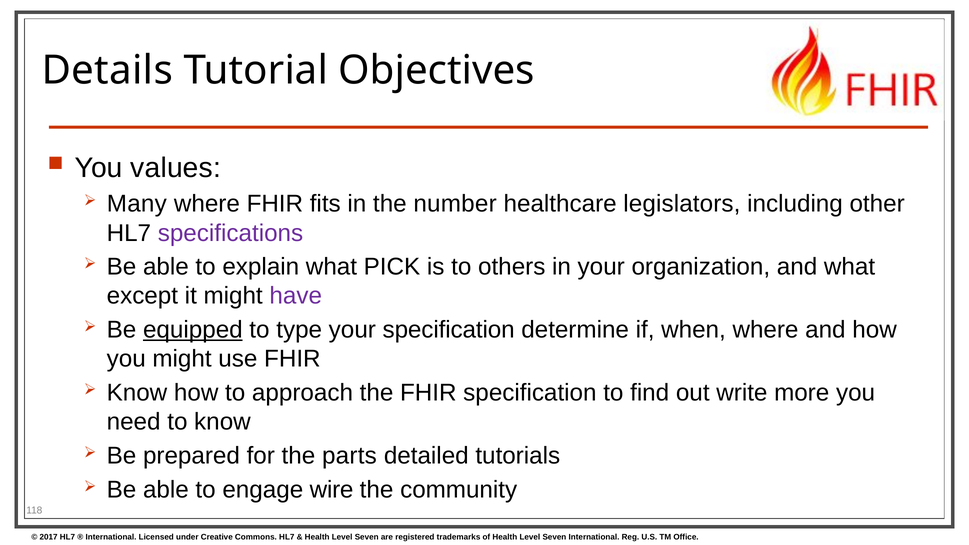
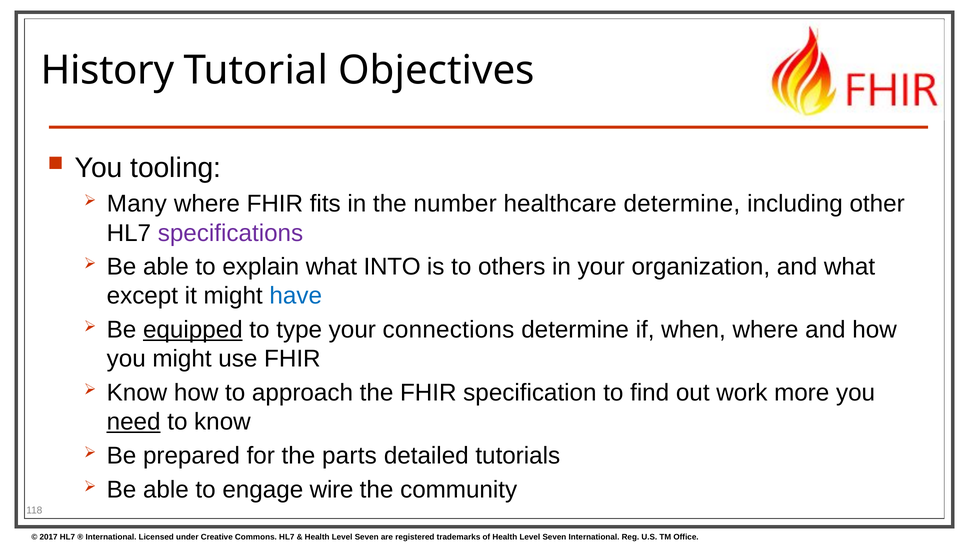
Details: Details -> History
values: values -> tooling
healthcare legislators: legislators -> determine
PICK: PICK -> INTO
have colour: purple -> blue
your specification: specification -> connections
write: write -> work
need underline: none -> present
